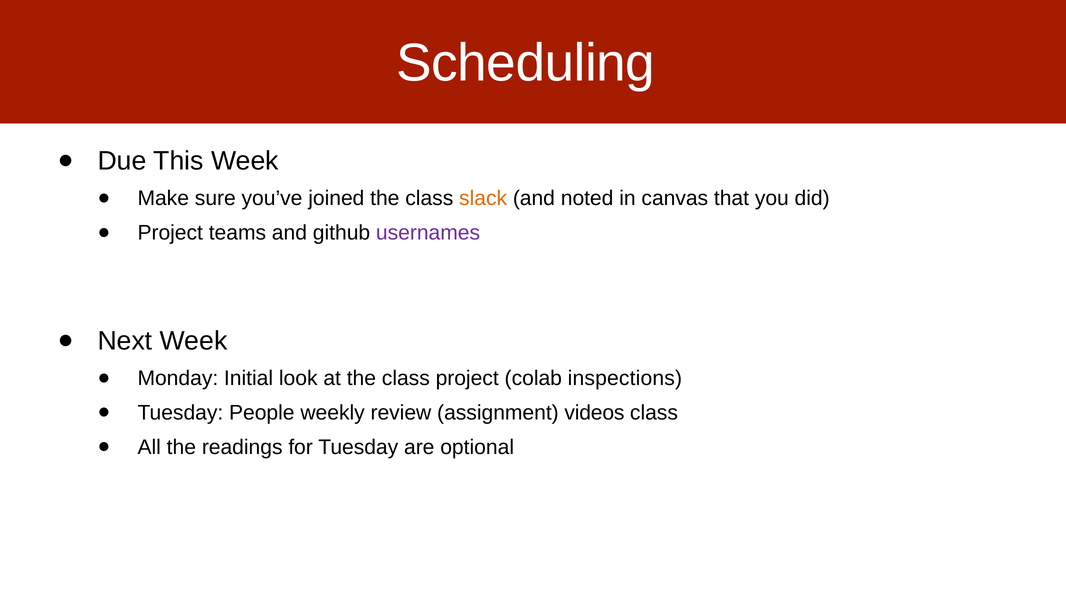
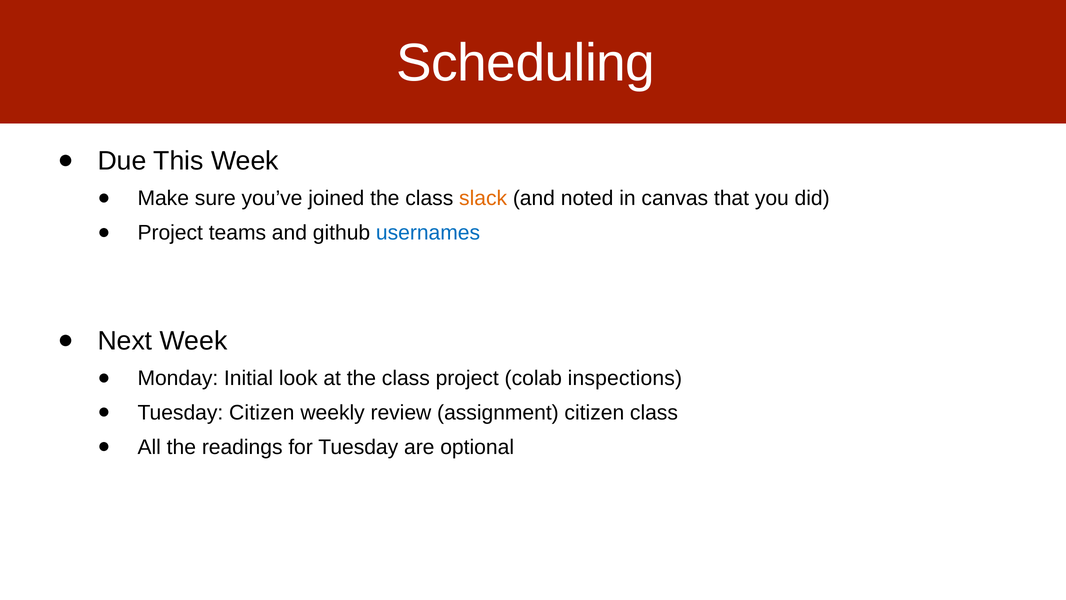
usernames colour: purple -> blue
Tuesday People: People -> Citizen
assignment videos: videos -> citizen
